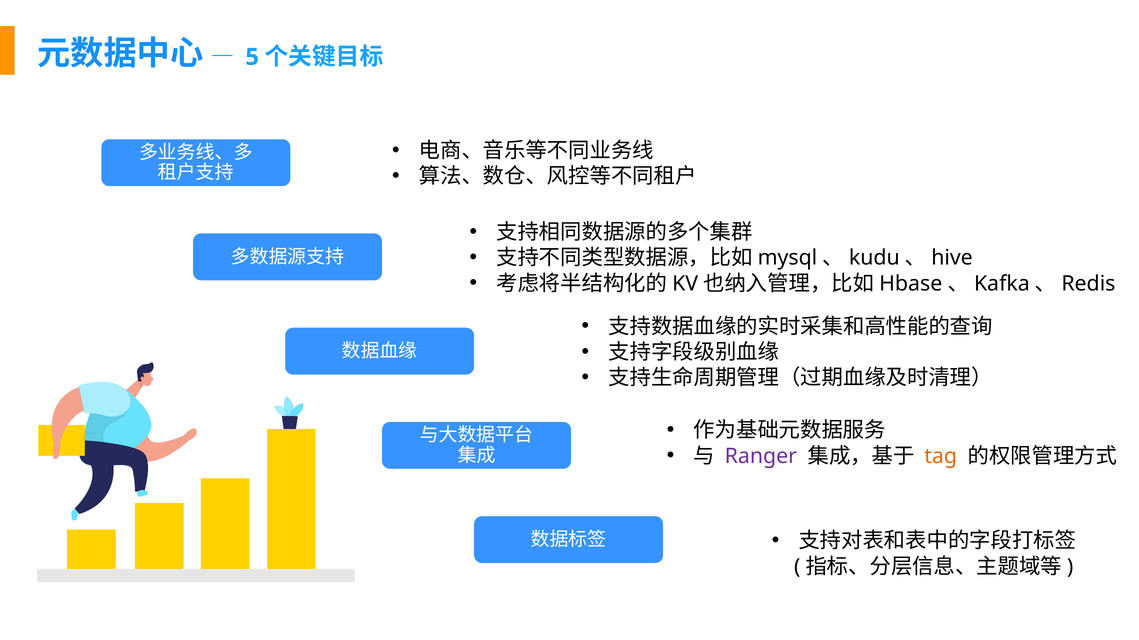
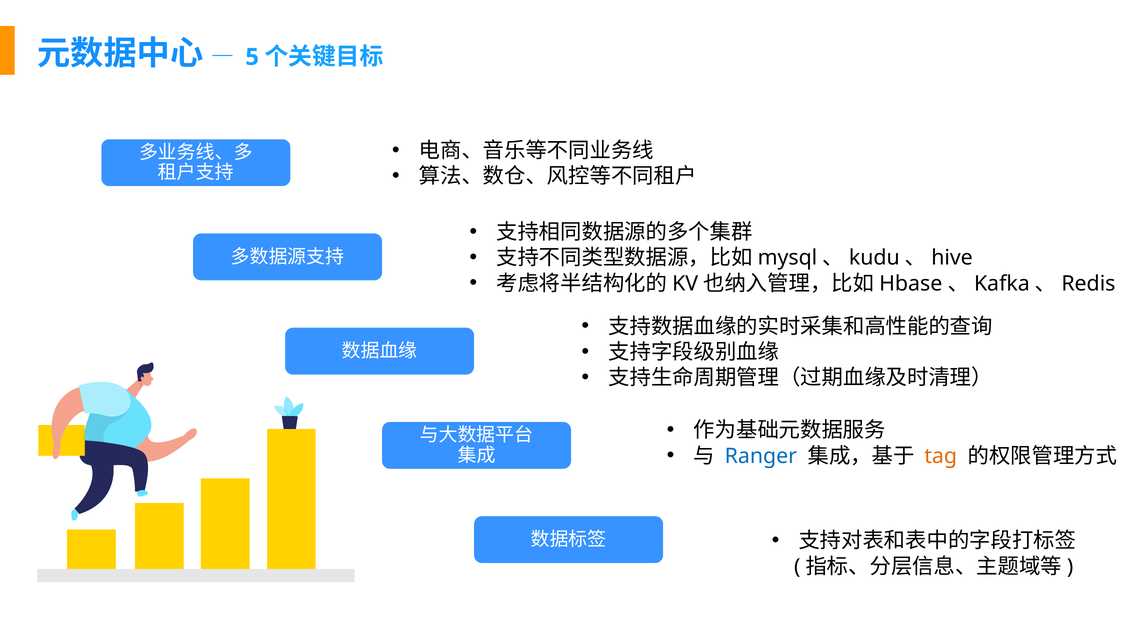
Ranger colour: purple -> blue
